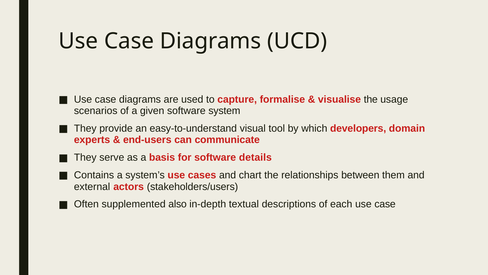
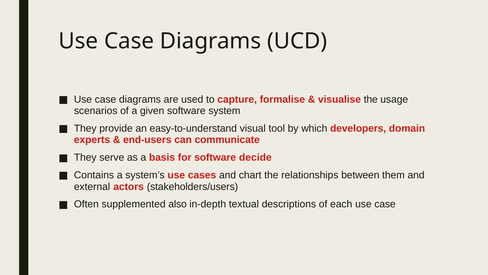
details: details -> decide
